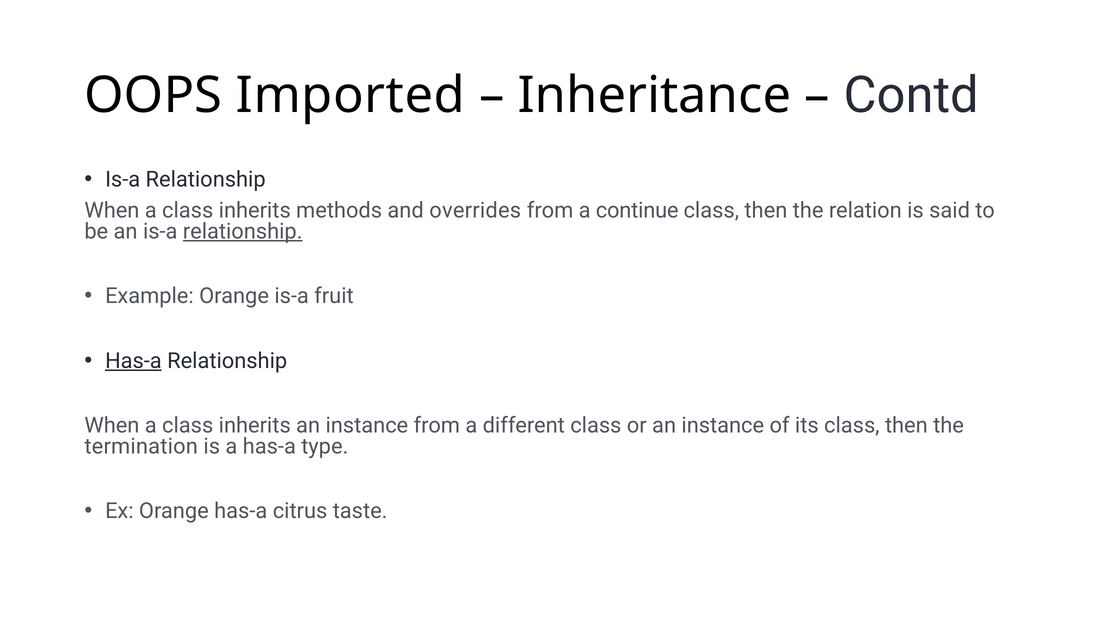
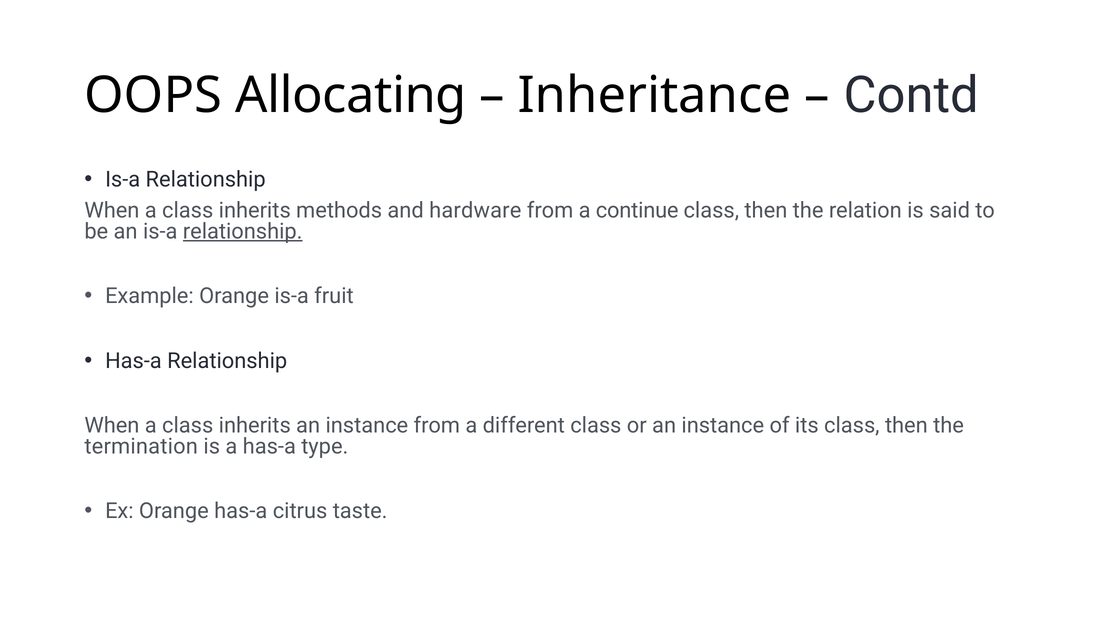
Imported: Imported -> Allocating
overrides: overrides -> hardware
Has-a at (133, 361) underline: present -> none
